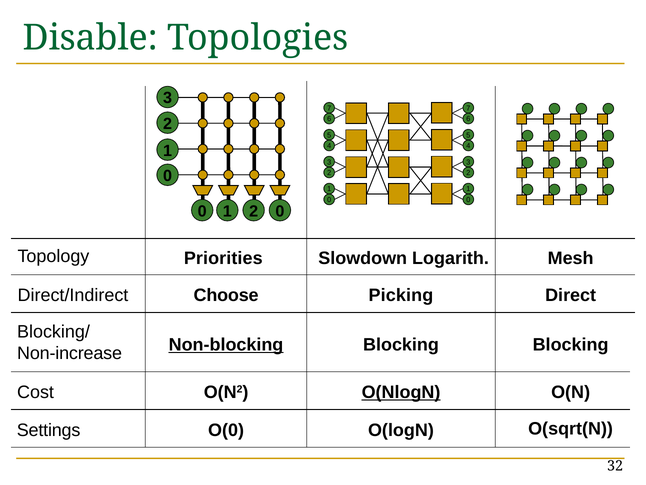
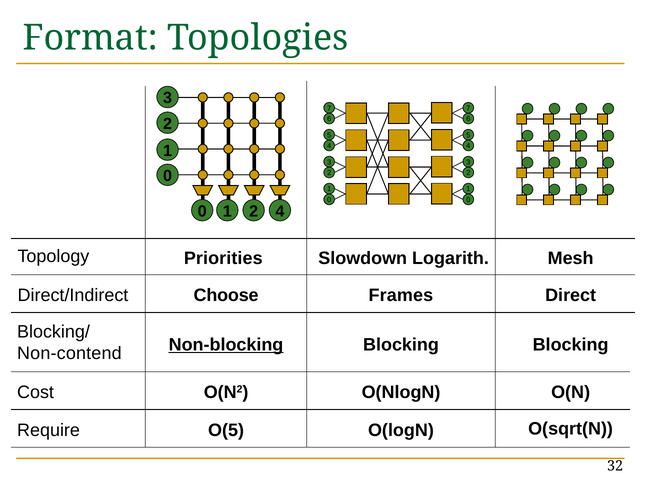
Disable: Disable -> Format
0 0: 0 -> 4
Picking: Picking -> Frames
Non-increase: Non-increase -> Non-contend
O(NlogN underline: present -> none
Settings: Settings -> Require
O(0: O(0 -> O(5
